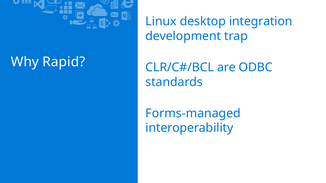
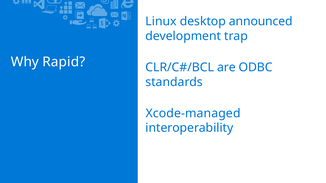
integration: integration -> announced
Forms-managed: Forms-managed -> Xcode-managed
